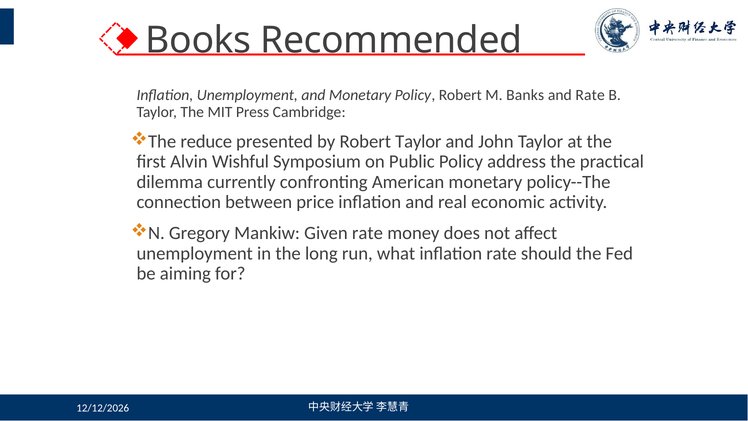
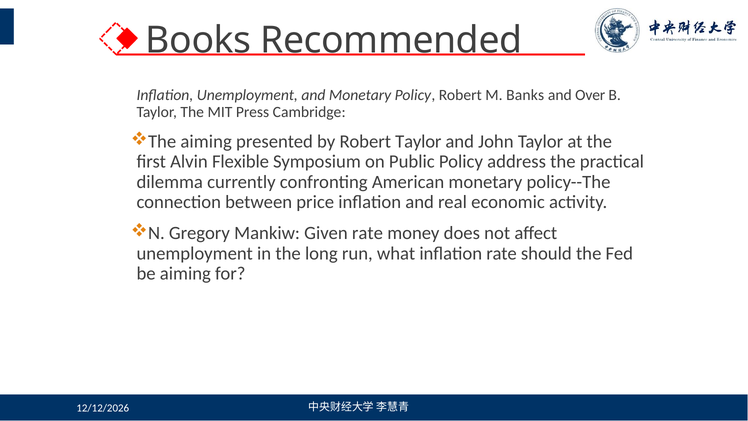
and Rate: Rate -> Over
The reduce: reduce -> aiming
Wishful: Wishful -> Flexible
